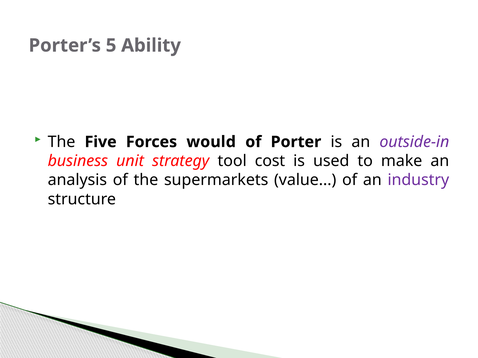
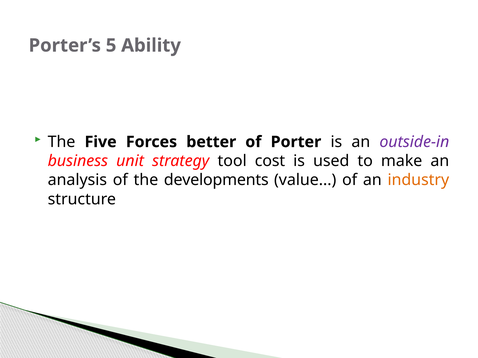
would: would -> better
supermarkets: supermarkets -> developments
industry colour: purple -> orange
